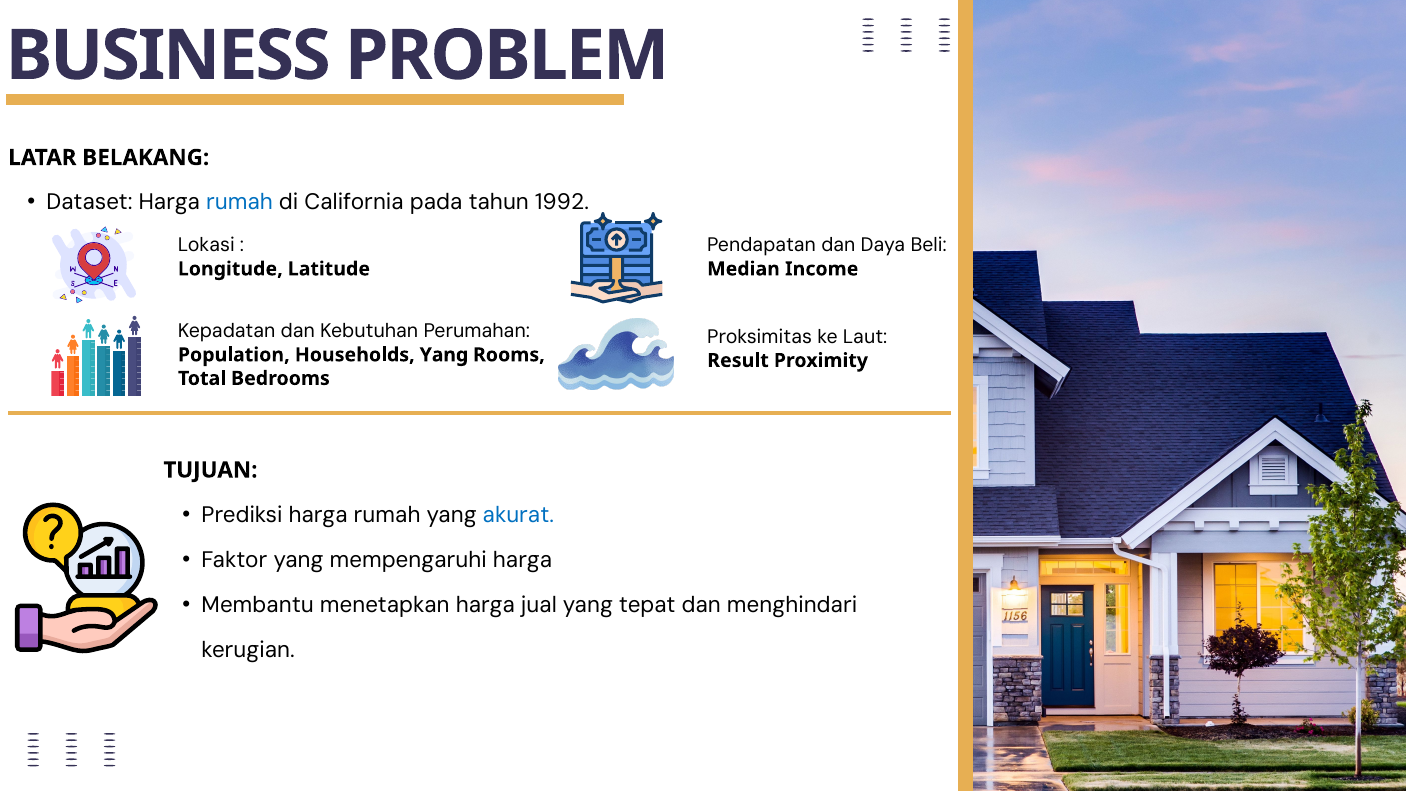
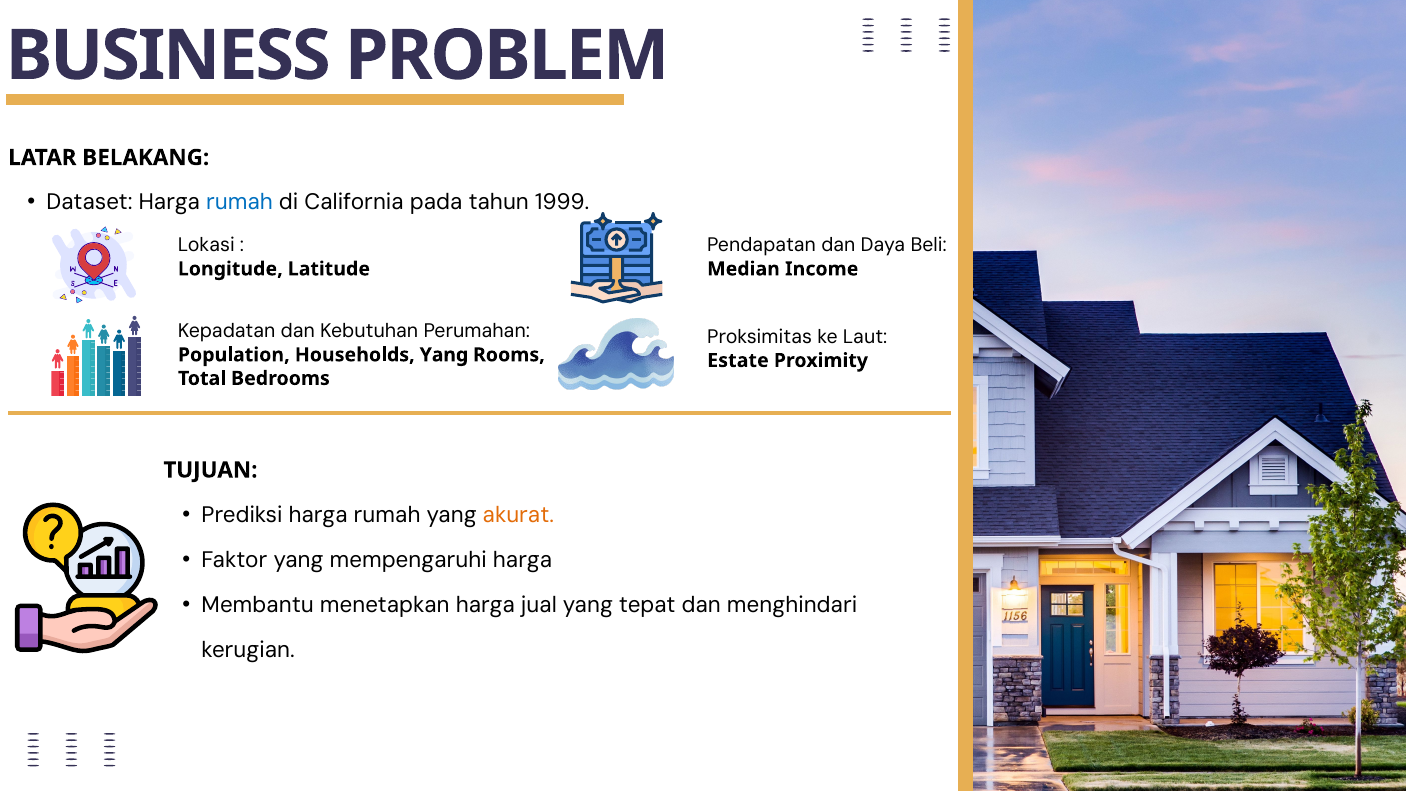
1992: 1992 -> 1999
Result: Result -> Estate
akurat colour: blue -> orange
